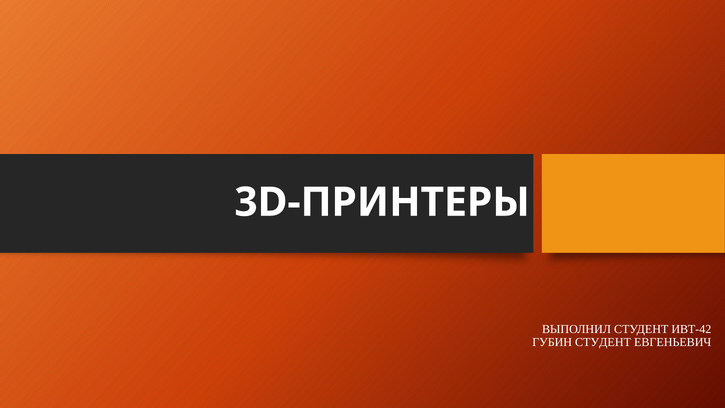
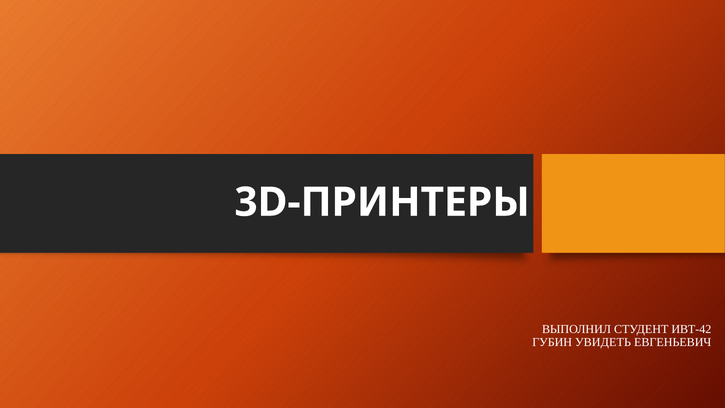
ГУБИН СТУДЕНТ: СТУДЕНТ -> УВИДЕТЬ
